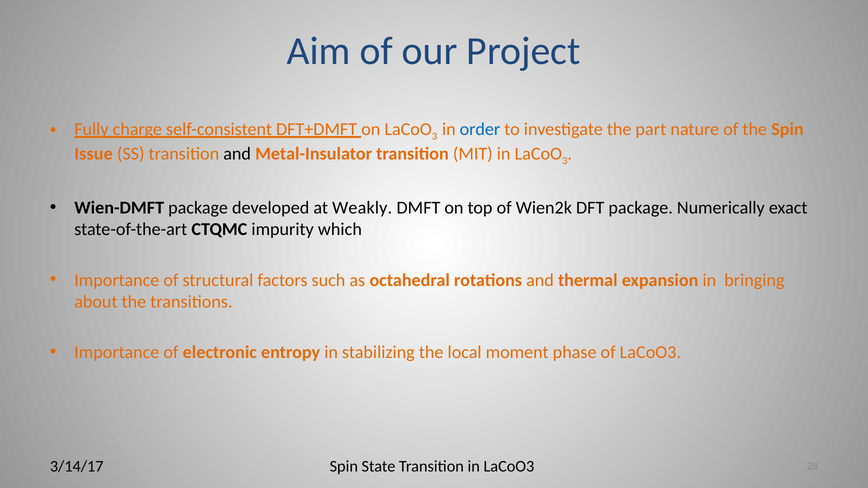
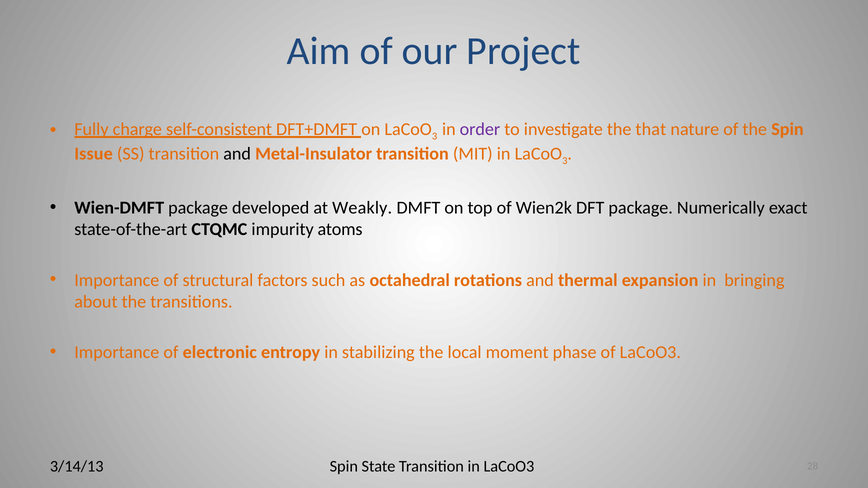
order colour: blue -> purple
part: part -> that
which: which -> atoms
3/14/17: 3/14/17 -> 3/14/13
